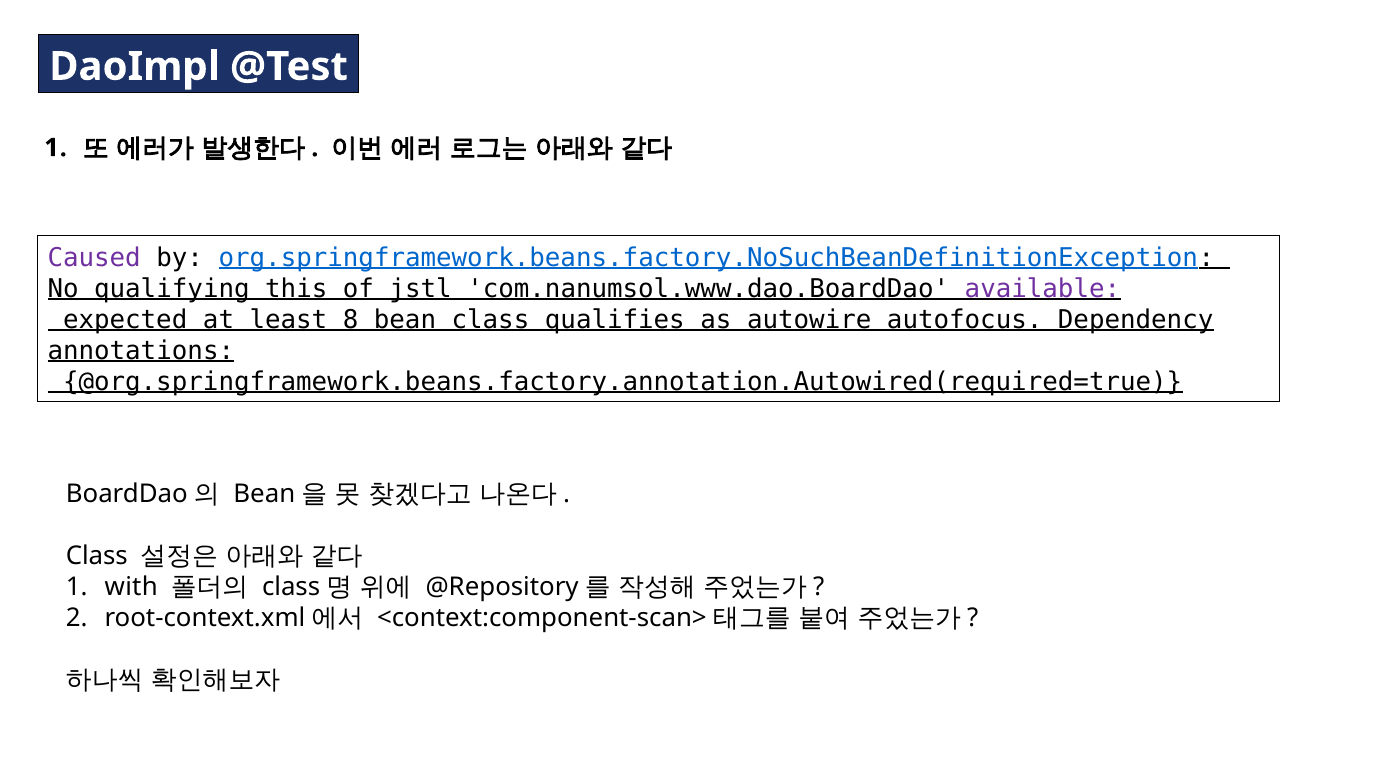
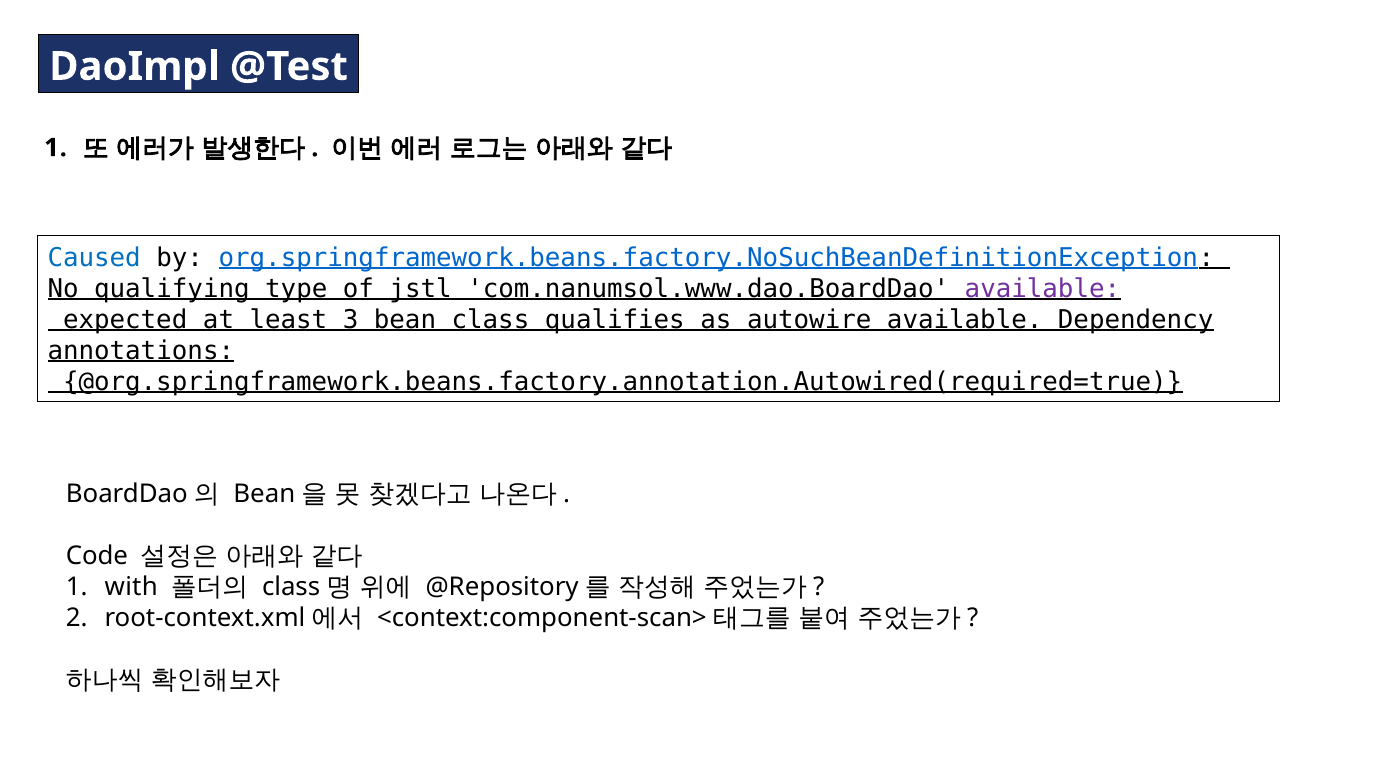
Caused colour: purple -> blue
this: this -> type
8: 8 -> 3
autowire autofocus: autofocus -> available
Class at (97, 556): Class -> Code
